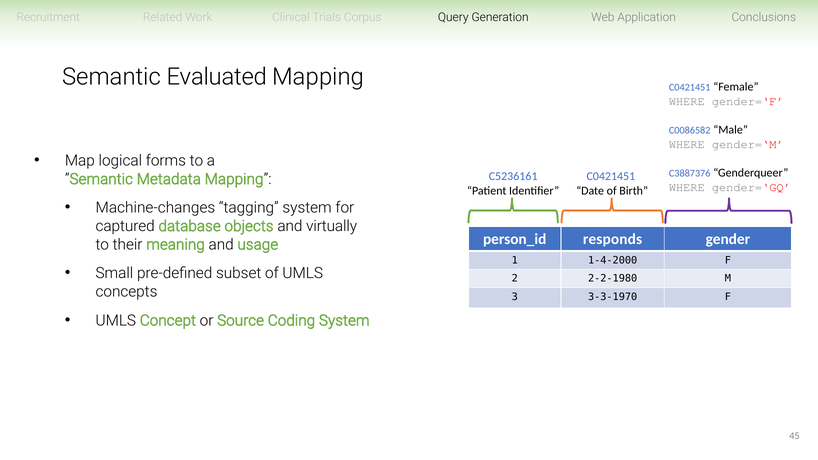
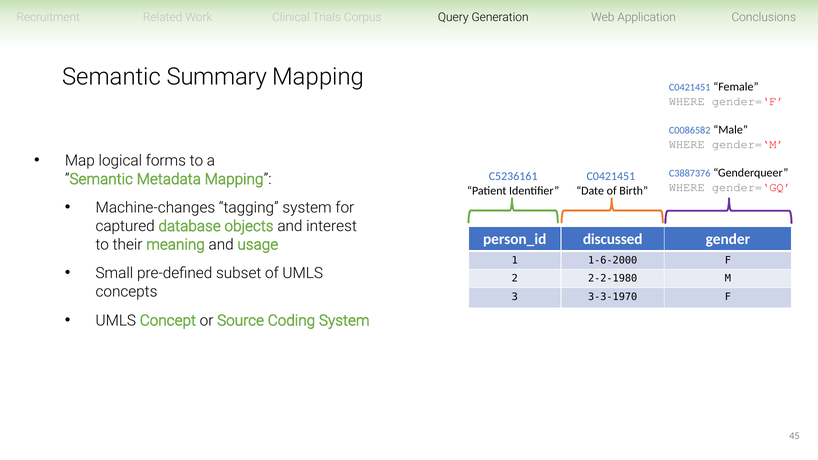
Evaluated: Evaluated -> Summary
virtually: virtually -> interest
responds: responds -> discussed
1-4-2000: 1-4-2000 -> 1-6-2000
